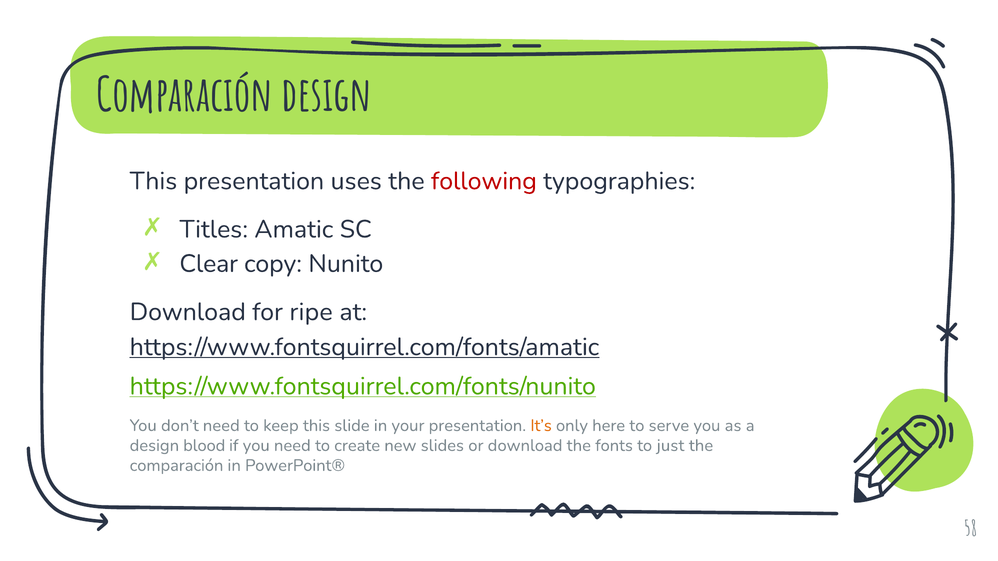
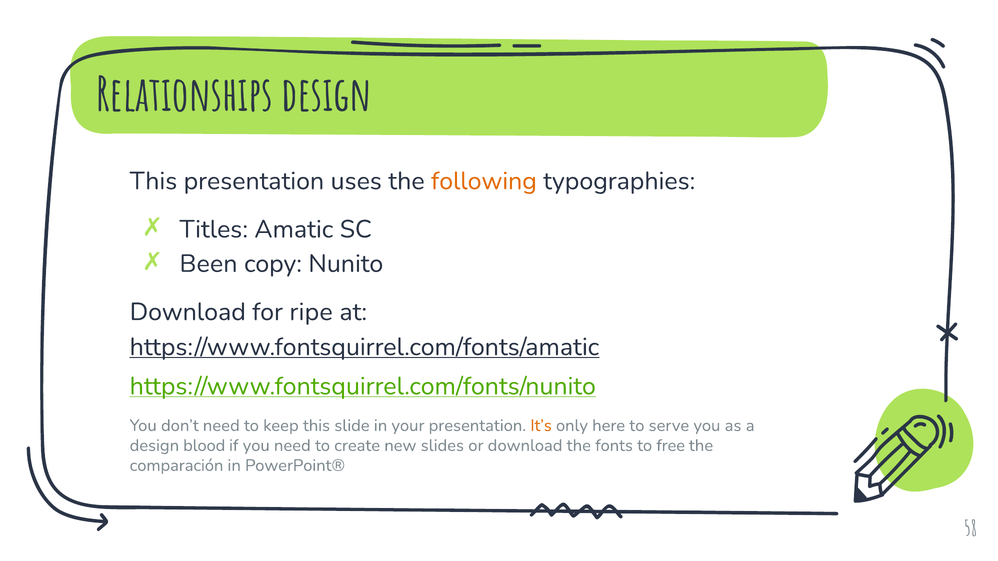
Comparación at (185, 96): Comparación -> Relationships
following colour: red -> orange
Clear: Clear -> Been
just: just -> free
